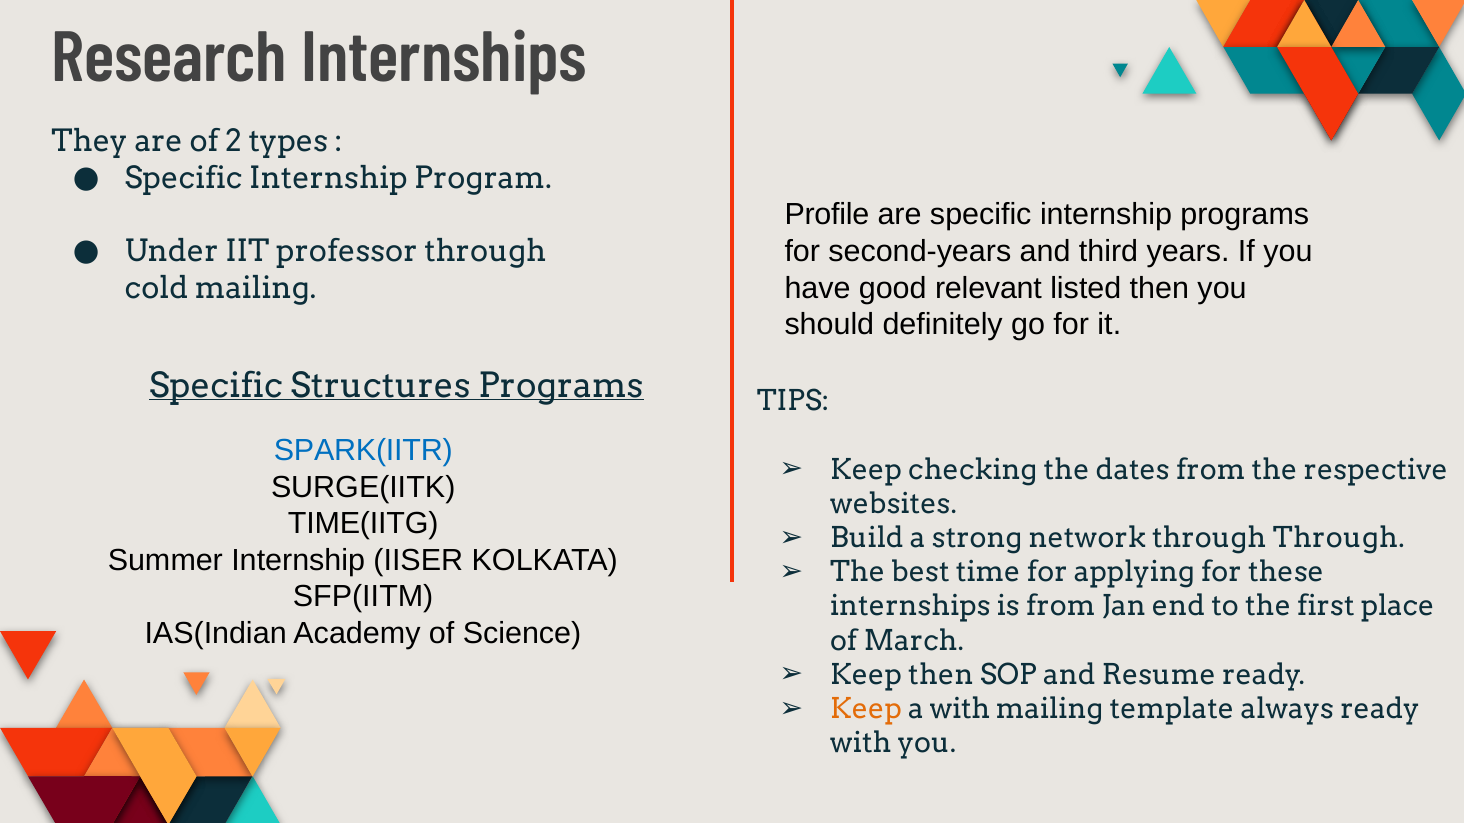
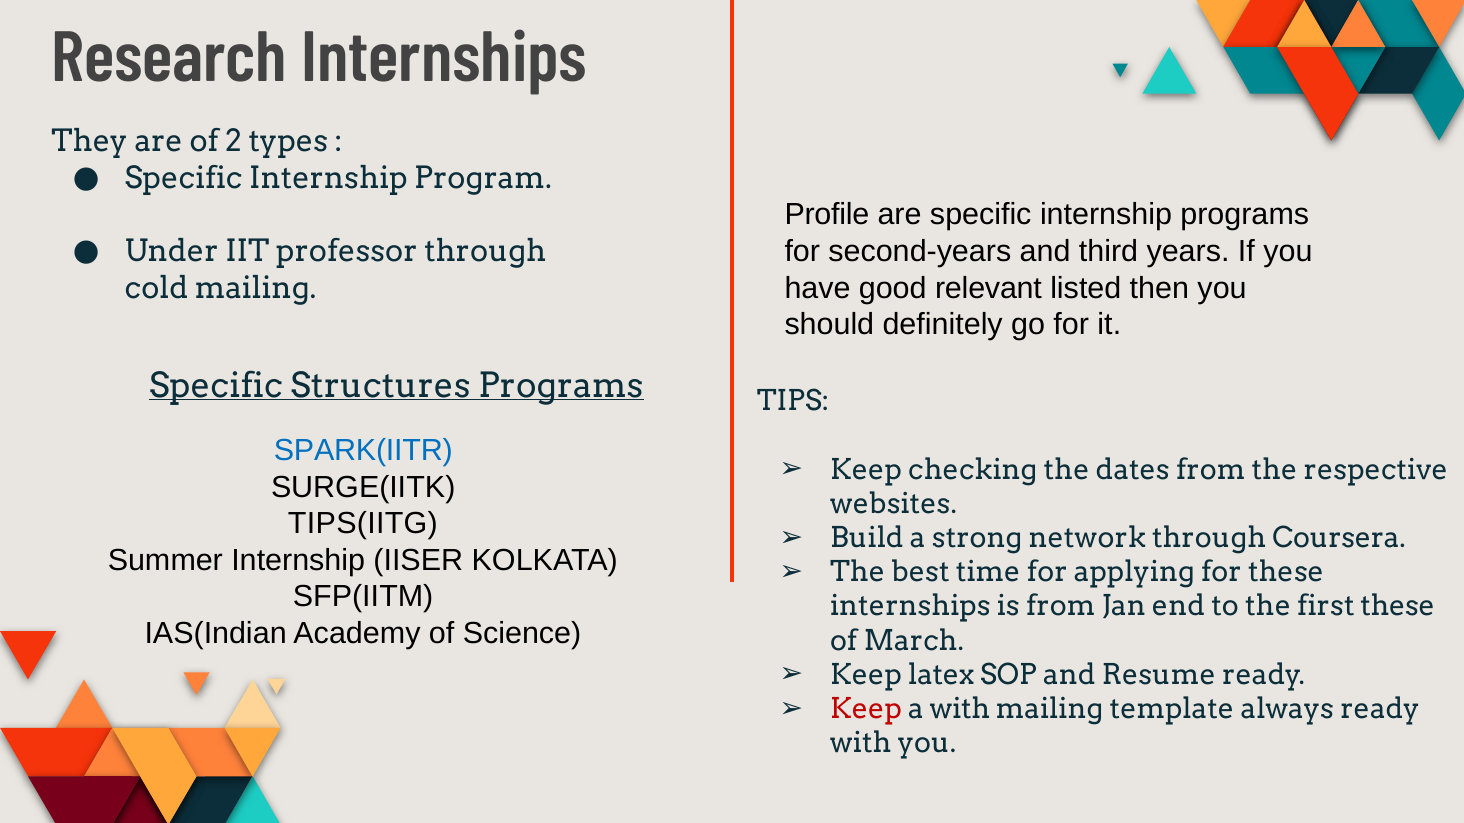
TIME(IITG: TIME(IITG -> TIPS(IITG
through Through: Through -> Coursera
first place: place -> these
Keep then: then -> latex
Keep at (866, 709) colour: orange -> red
